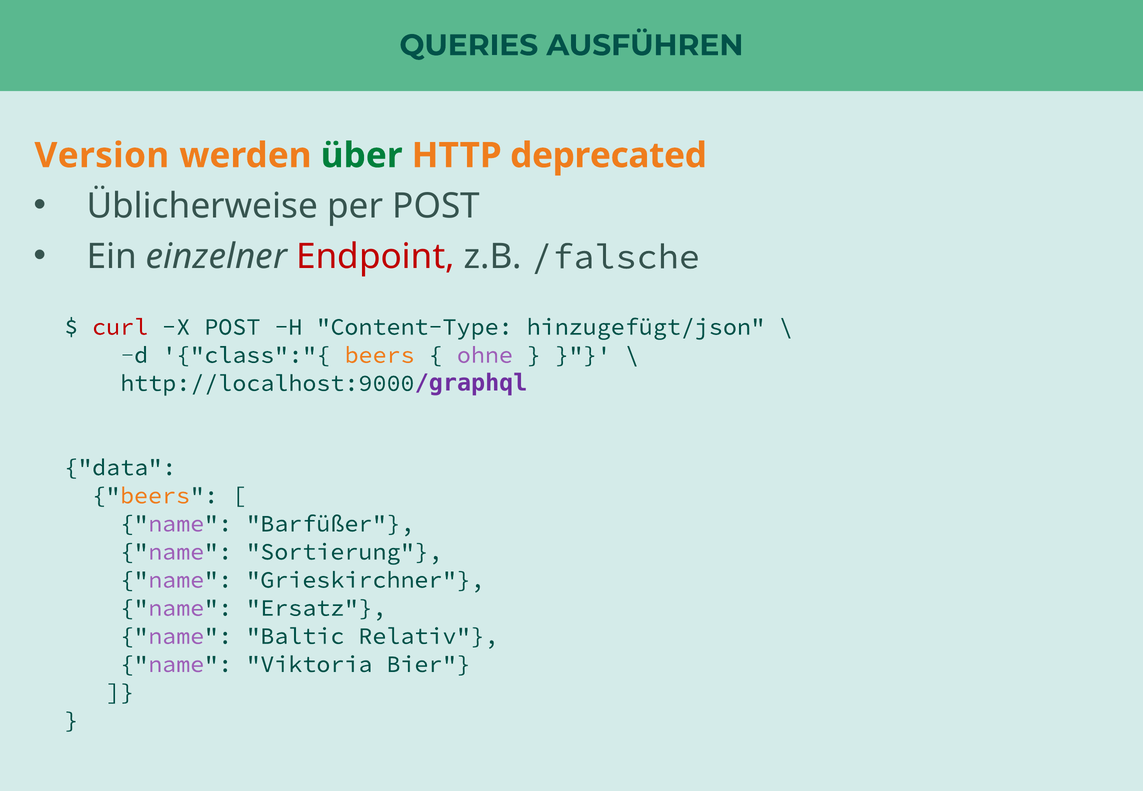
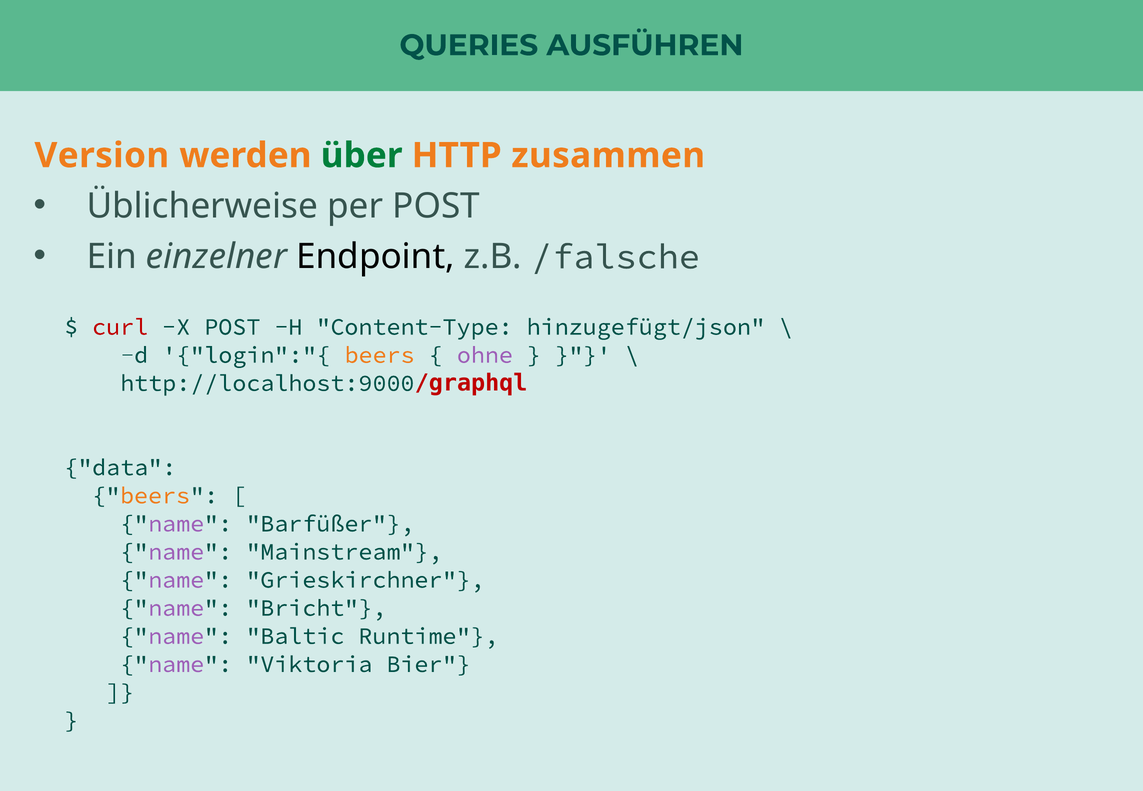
deprecated: deprecated -> zusammen
Endpoint colour: red -> black
class":"{: class":"{ -> login":"{
/graphql colour: purple -> red
Sortierung: Sortierung -> Mainstream
Ersatz: Ersatz -> Bricht
Relativ: Relativ -> Runtime
